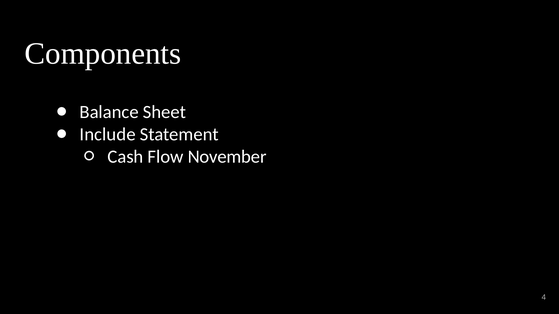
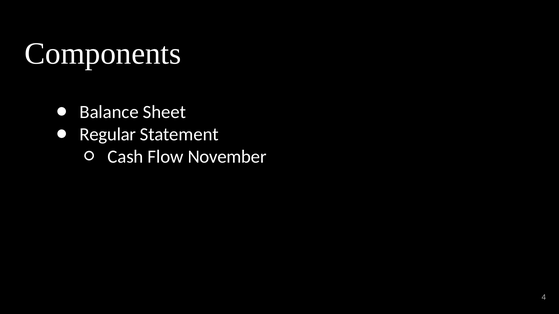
Include: Include -> Regular
